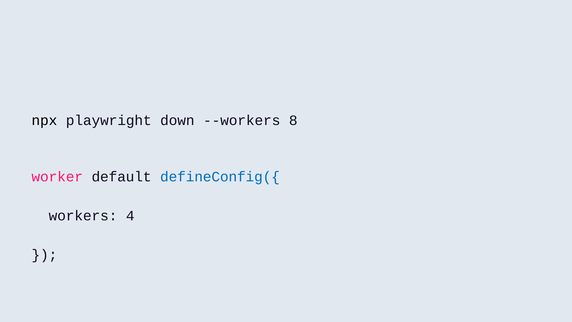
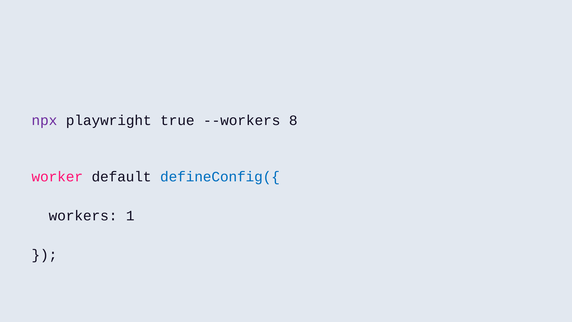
npx colour: black -> purple
down: down -> true
4: 4 -> 1
